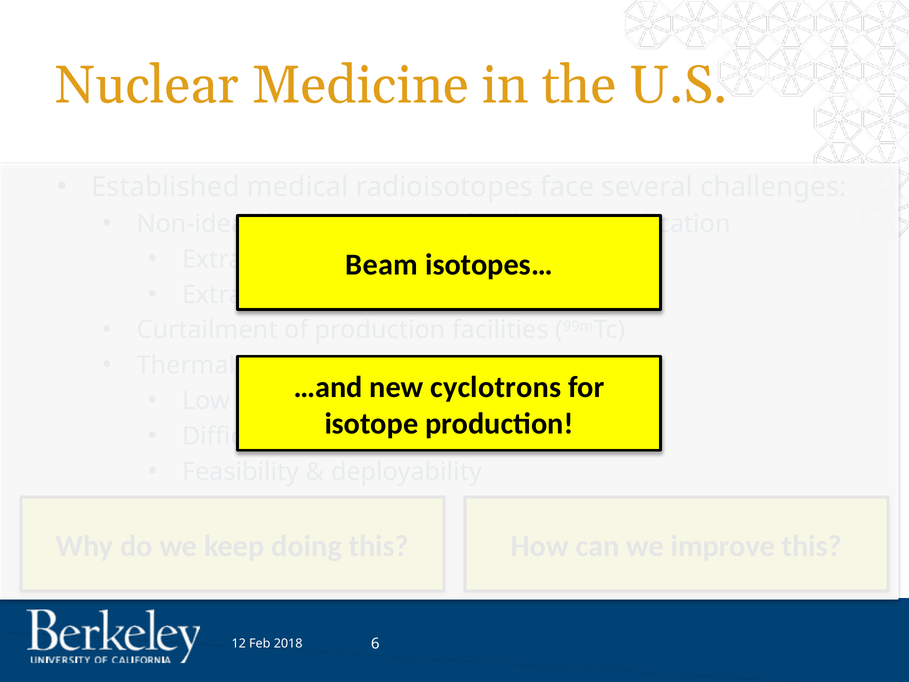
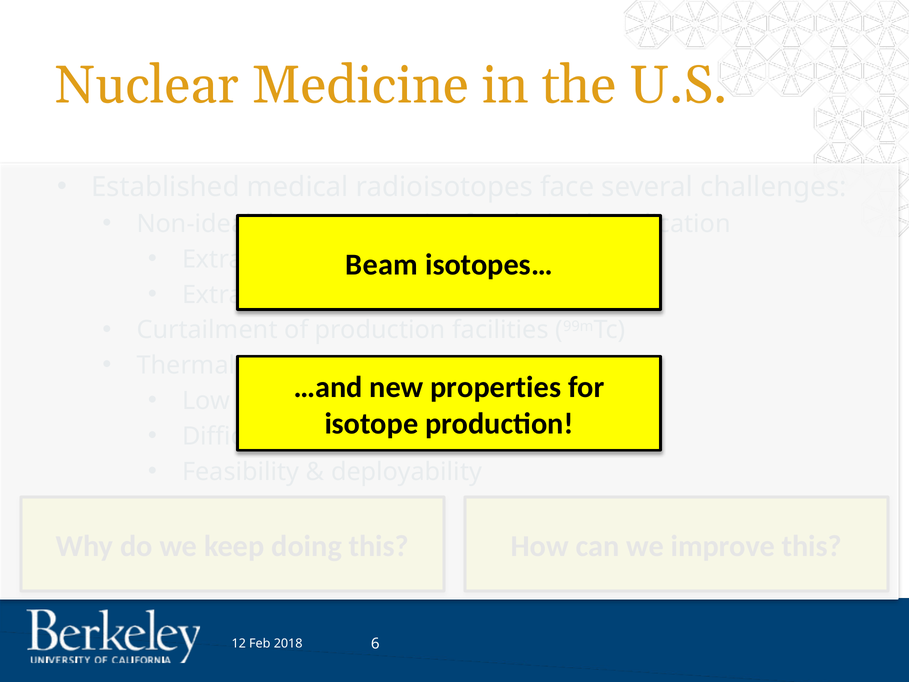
new cyclotrons: cyclotrons -> properties
